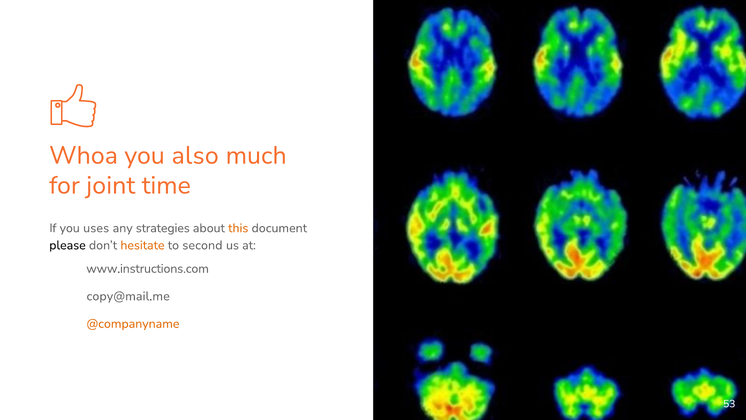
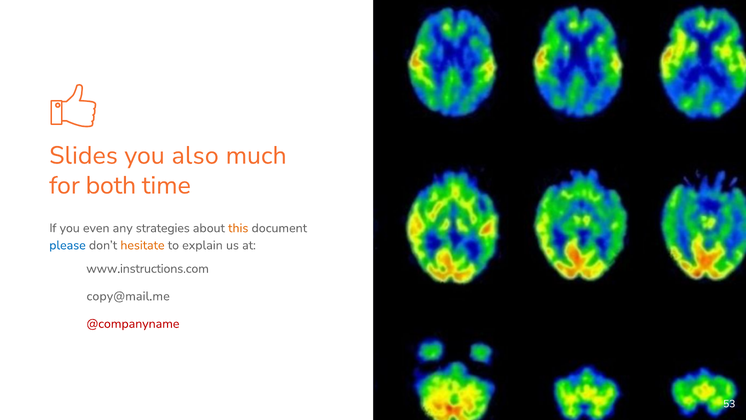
Whoa: Whoa -> Slides
joint: joint -> both
uses: uses -> even
please colour: black -> blue
second: second -> explain
@companyname colour: orange -> red
